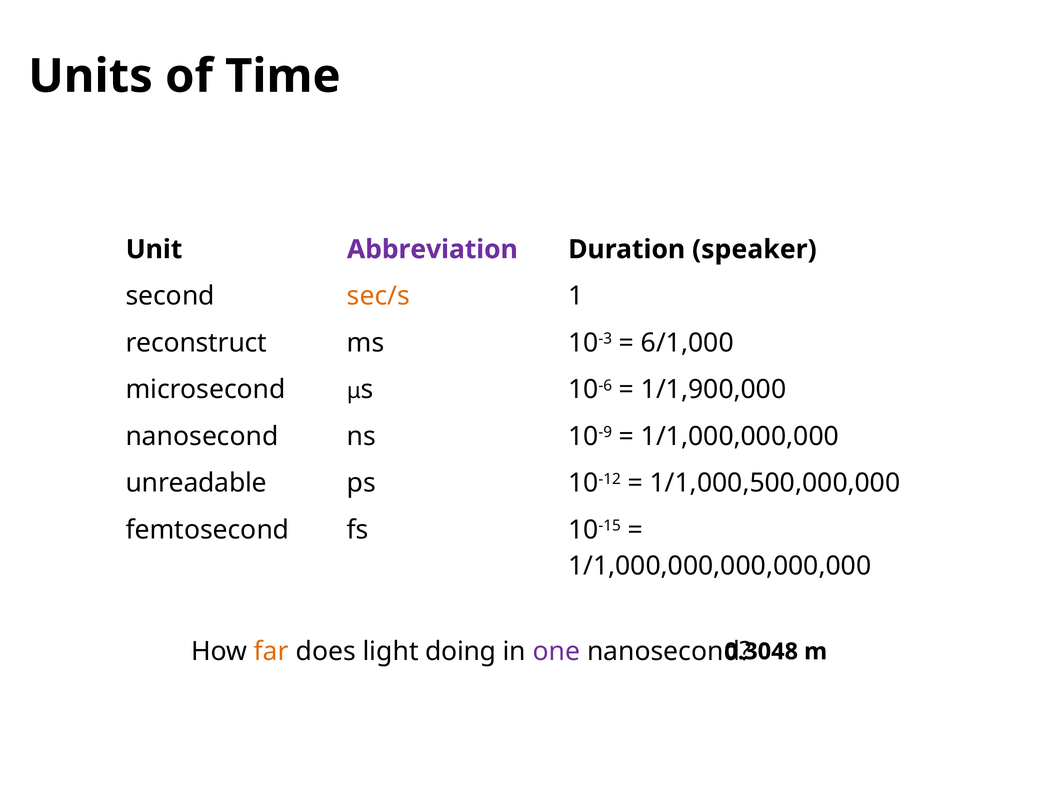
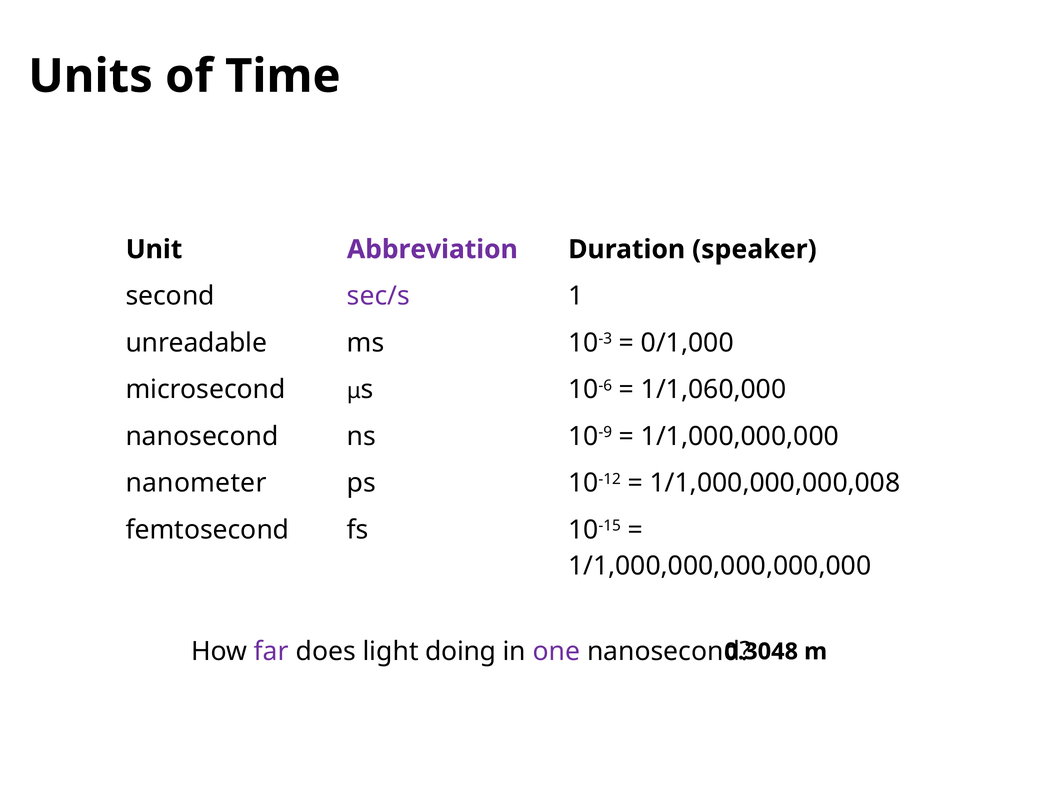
sec/s colour: orange -> purple
reconstruct: reconstruct -> unreadable
6/1,000: 6/1,000 -> 0/1,000
1/1,900,000: 1/1,900,000 -> 1/1,060,000
unreadable: unreadable -> nanometer
1/1,000,500,000,000: 1/1,000,500,000,000 -> 1/1,000,000,000,008
far colour: orange -> purple
